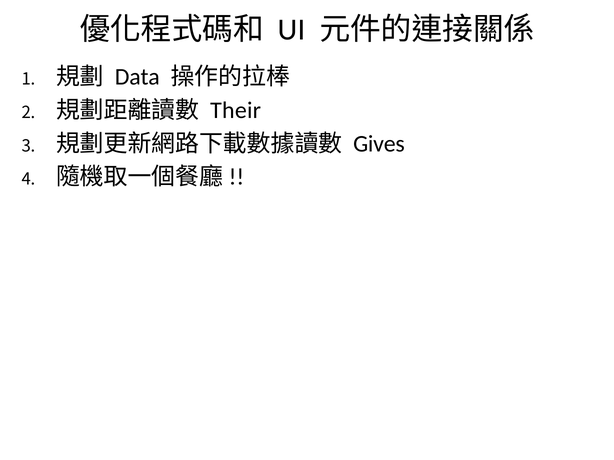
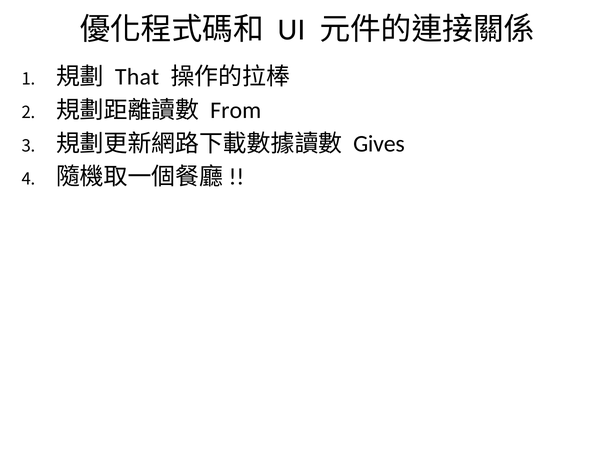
Data: Data -> That
Their: Their -> From
